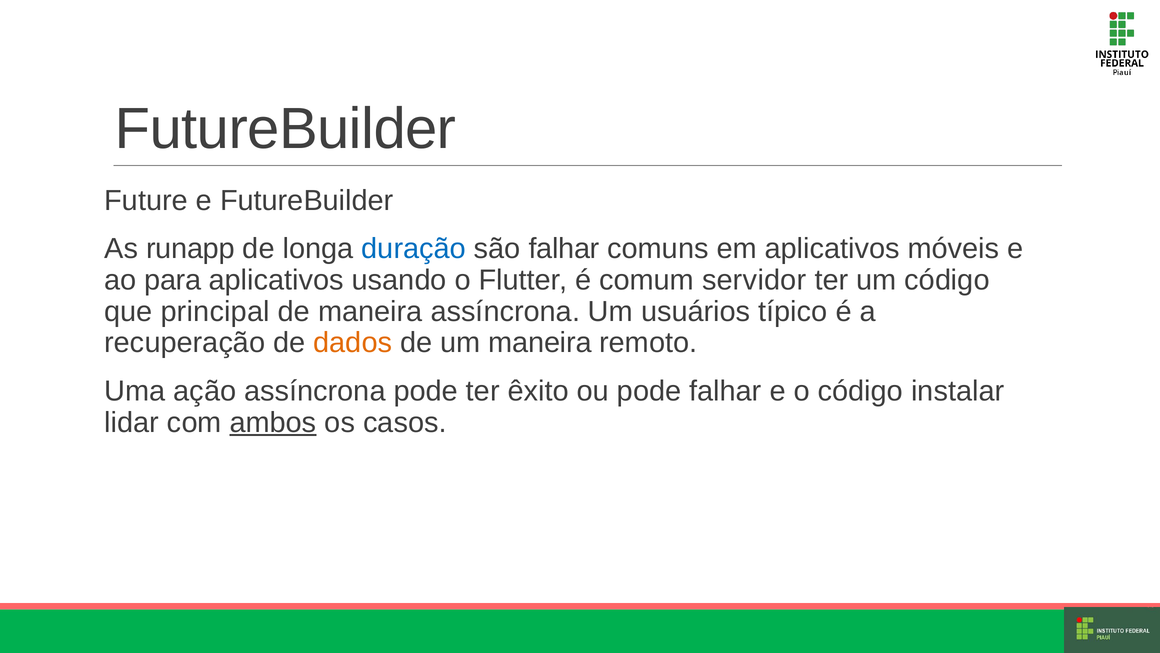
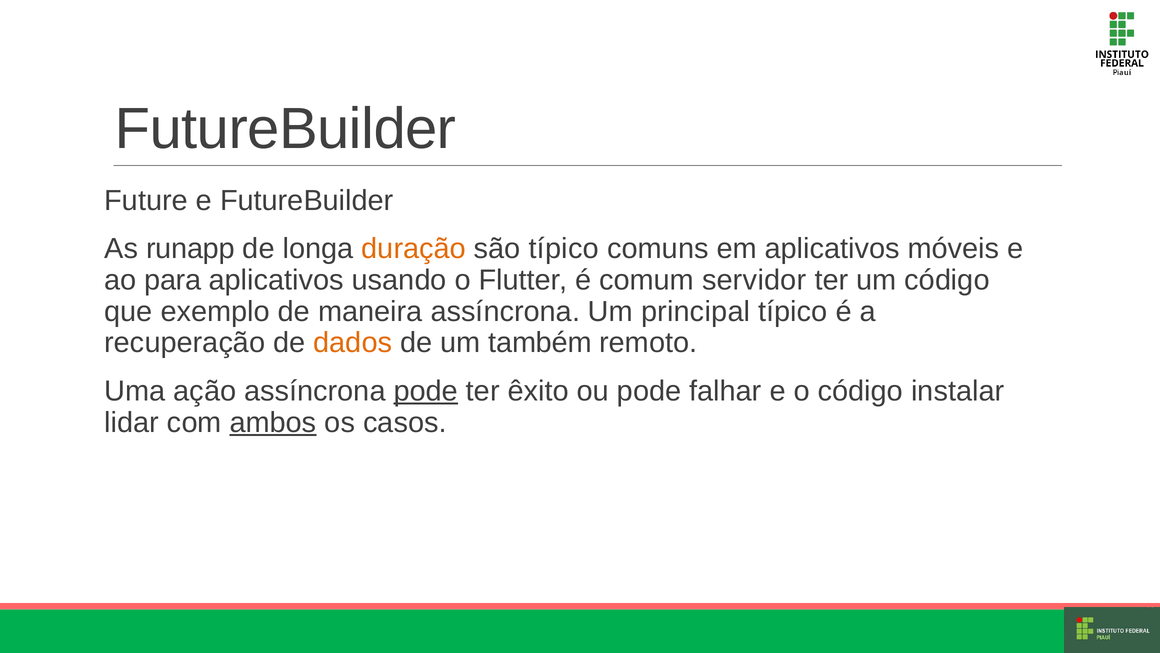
duração colour: blue -> orange
são falhar: falhar -> típico
principal: principal -> exemplo
usuários: usuários -> principal
um maneira: maneira -> também
pode at (426, 391) underline: none -> present
